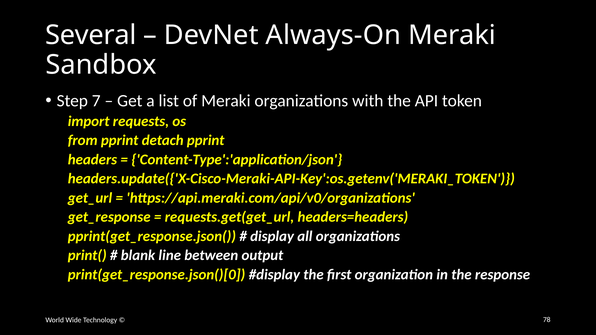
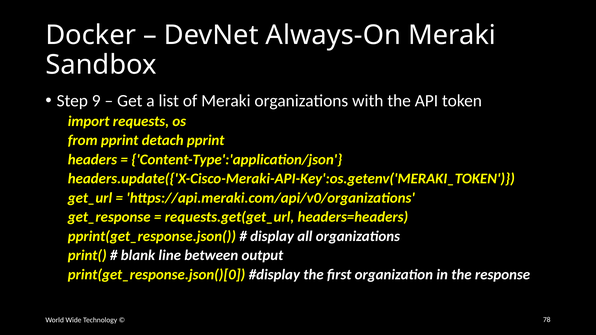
Several: Several -> Docker
7: 7 -> 9
